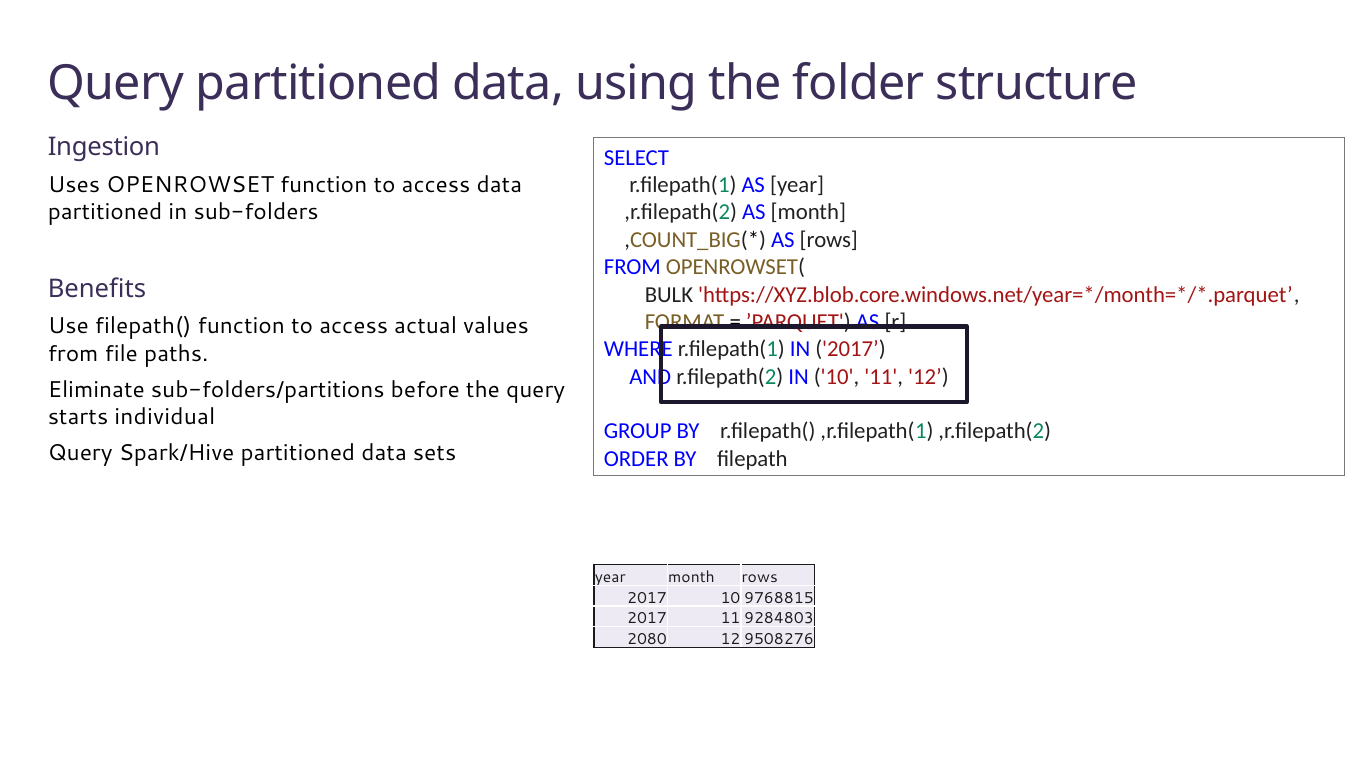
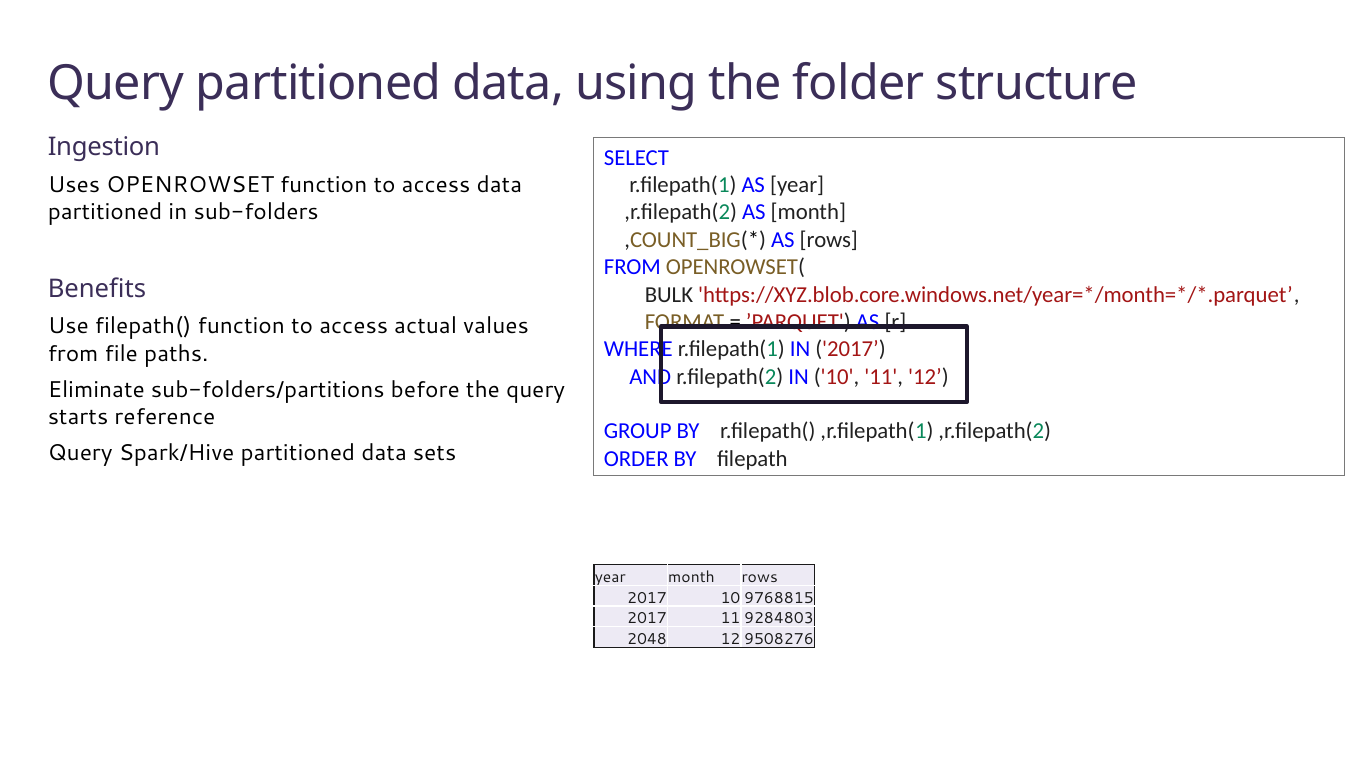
individual: individual -> reference
2080: 2080 -> 2048
